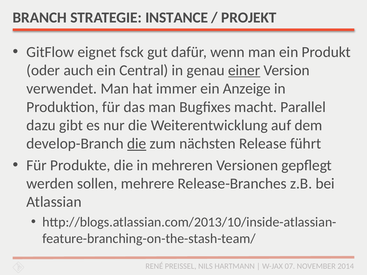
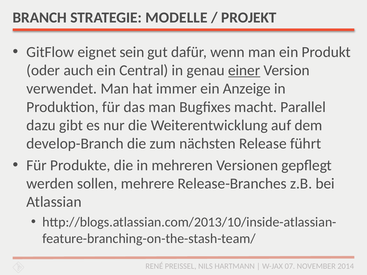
INSTANCE: INSTANCE -> MODELLE
fsck: fsck -> sein
die at (137, 144) underline: present -> none
